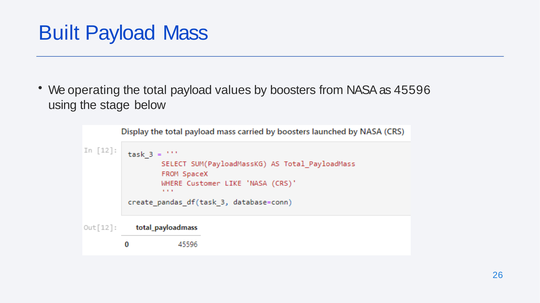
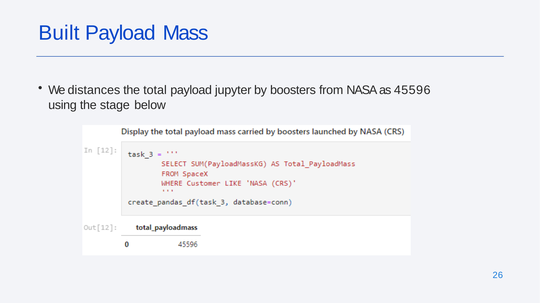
operating: operating -> distances
values: values -> jupyter
